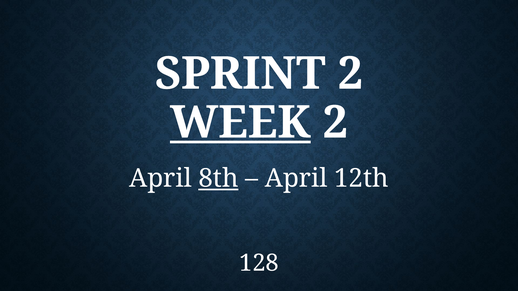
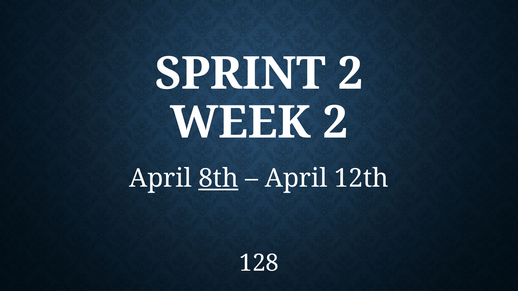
WEEK underline: present -> none
